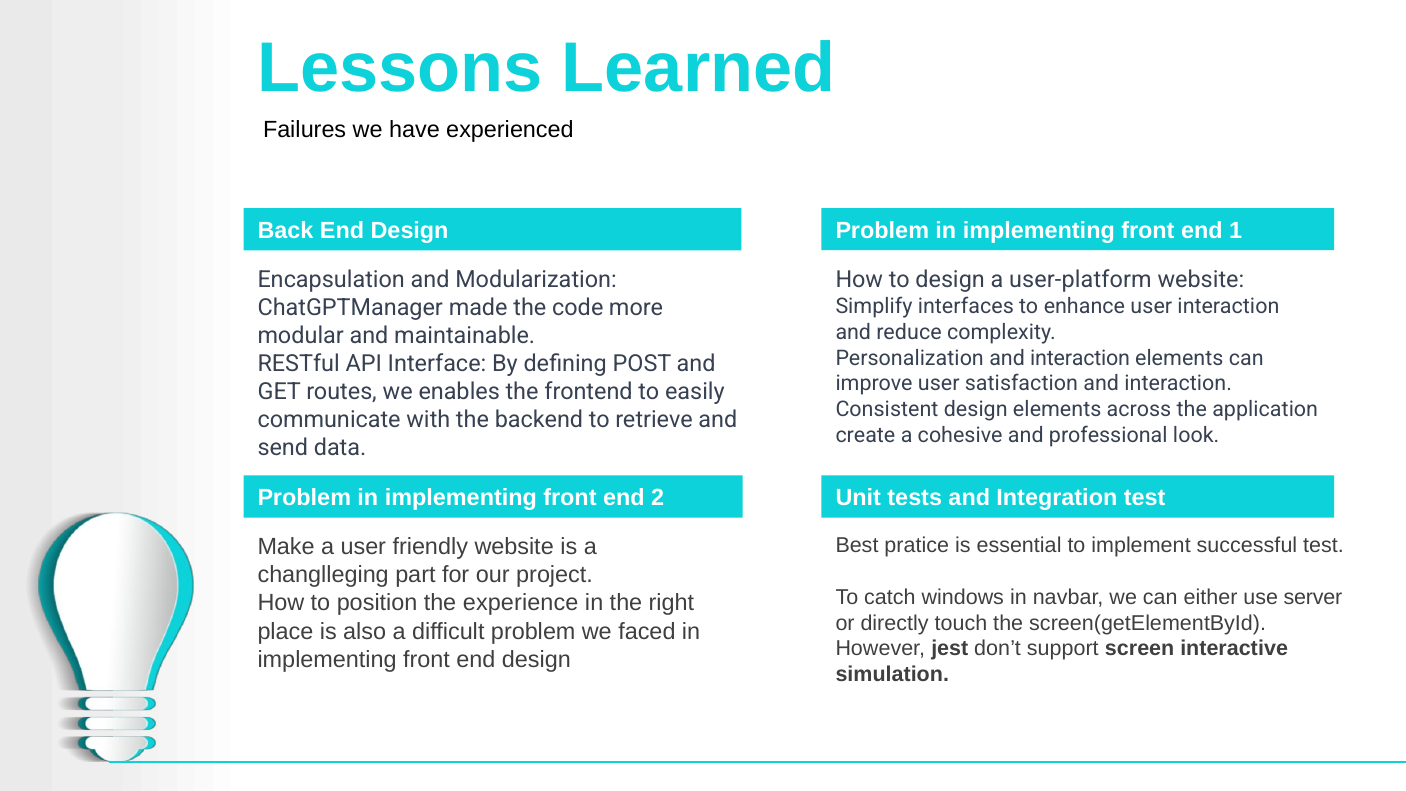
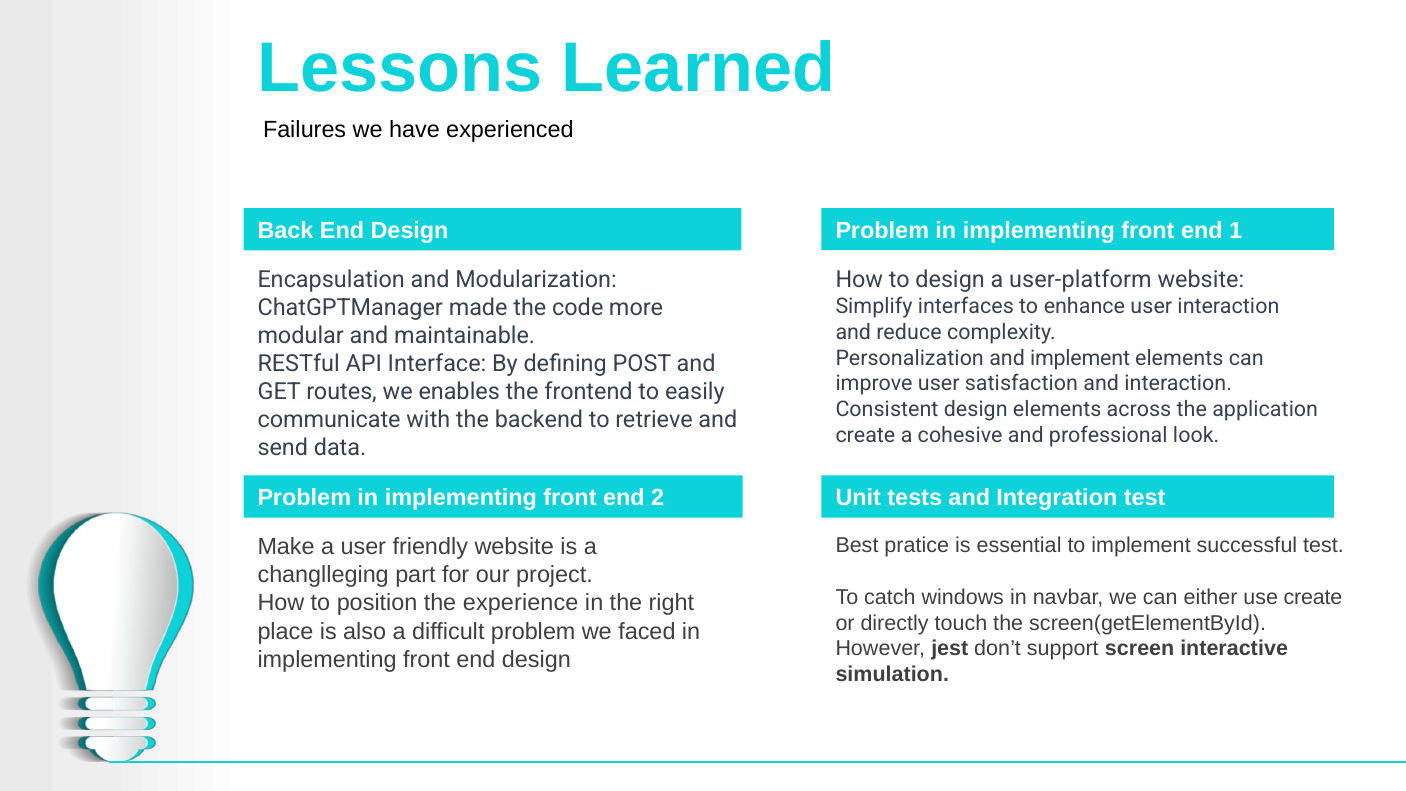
Personalization and interaction: interaction -> implement
use server: server -> create
